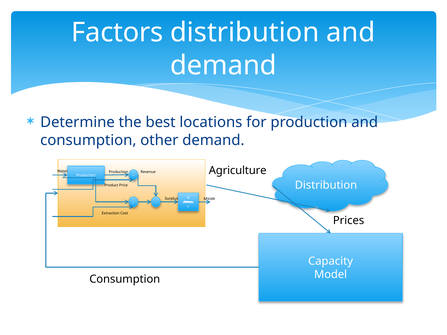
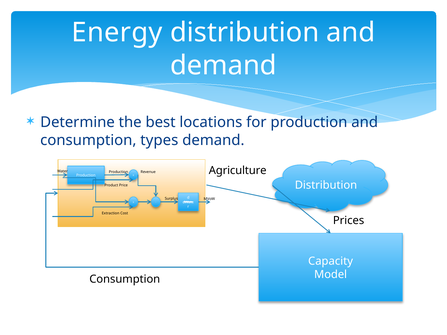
Factors: Factors -> Energy
other: other -> types
